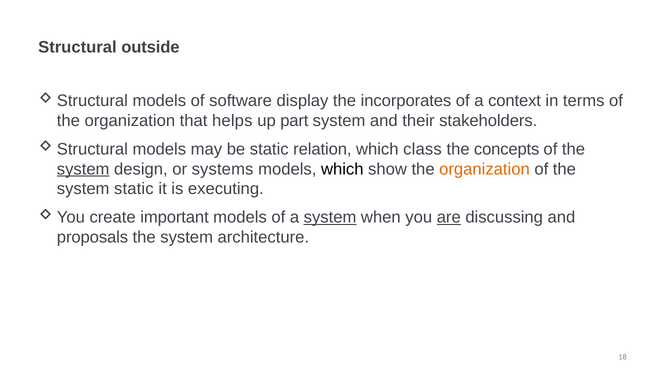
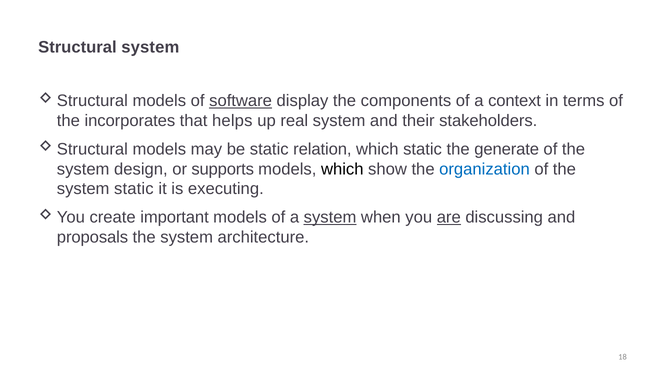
Structural outside: outside -> system
software underline: none -> present
incorporates: incorporates -> components
organization at (130, 121): organization -> incorporates
part: part -> real
which class: class -> static
concepts: concepts -> generate
system at (83, 169) underline: present -> none
systems: systems -> supports
organization at (484, 169) colour: orange -> blue
